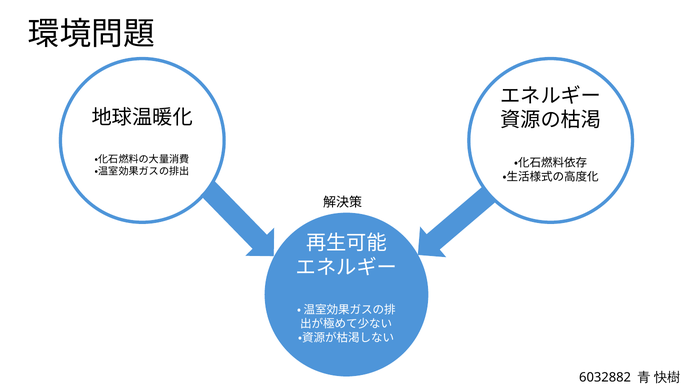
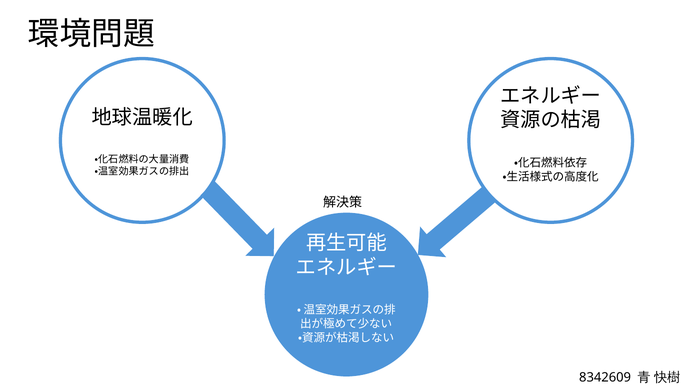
6032882: 6032882 -> 8342609
